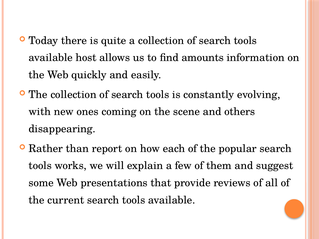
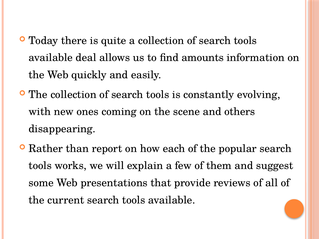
host: host -> deal
